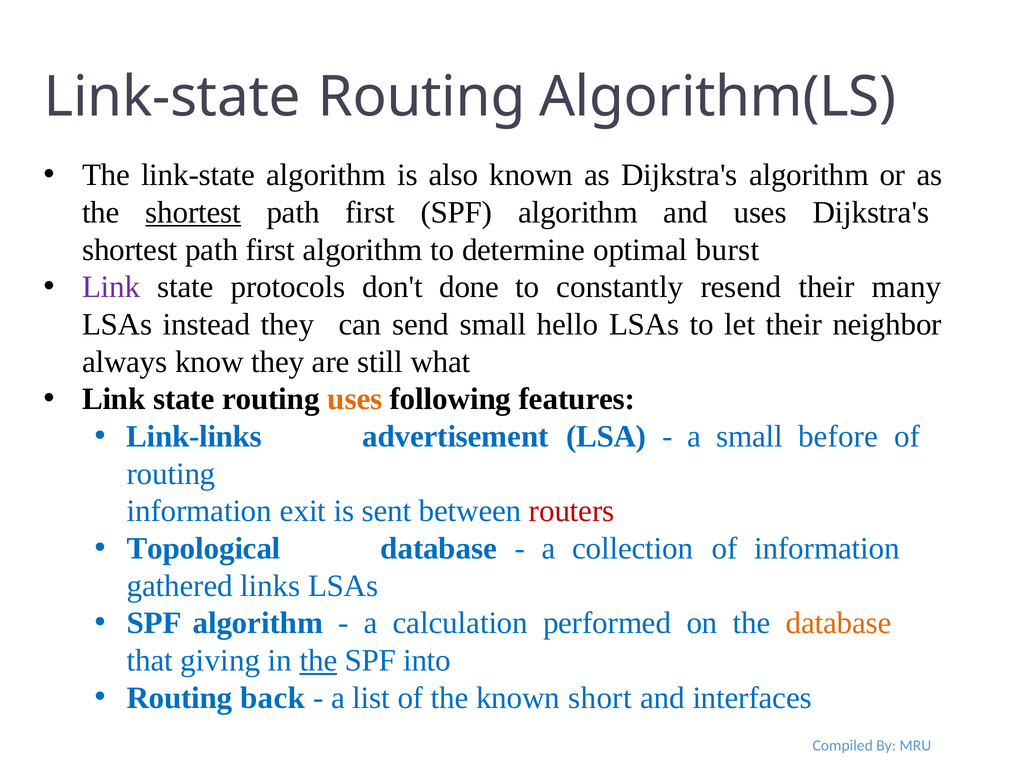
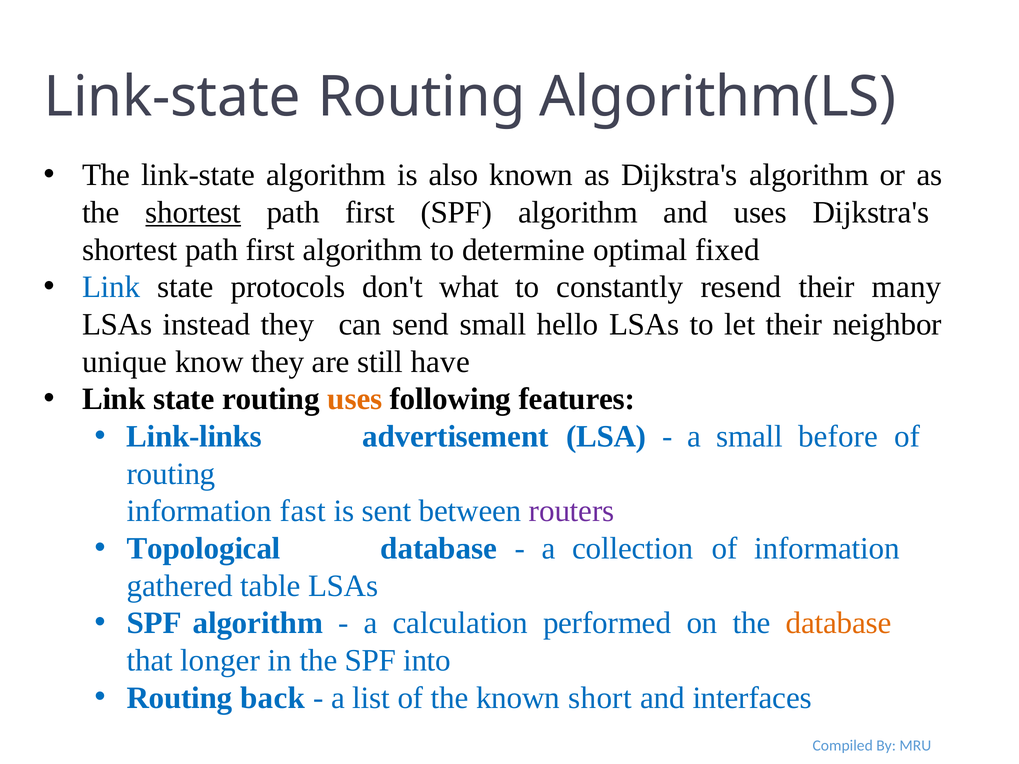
burst: burst -> fixed
Link at (111, 287) colour: purple -> blue
done: done -> what
always: always -> unique
what: what -> have
exit: exit -> fast
routers colour: red -> purple
links: links -> table
giving: giving -> longer
the at (318, 661) underline: present -> none
